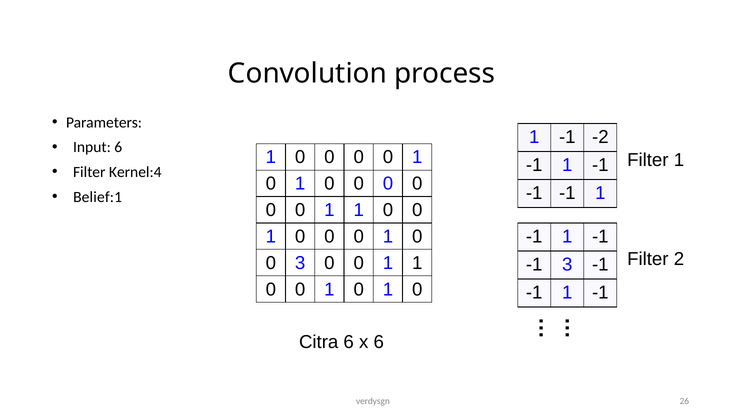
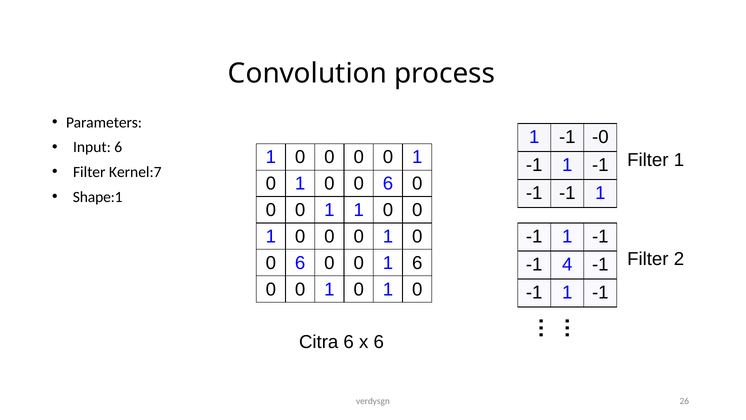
-2: -2 -> -0
Kernel:4: Kernel:4 -> Kernel:7
0 at (388, 183): 0 -> 6
Belief:1: Belief:1 -> Shape:1
3 at (300, 263): 3 -> 6
1 at (417, 263): 1 -> 6
-1 3: 3 -> 4
